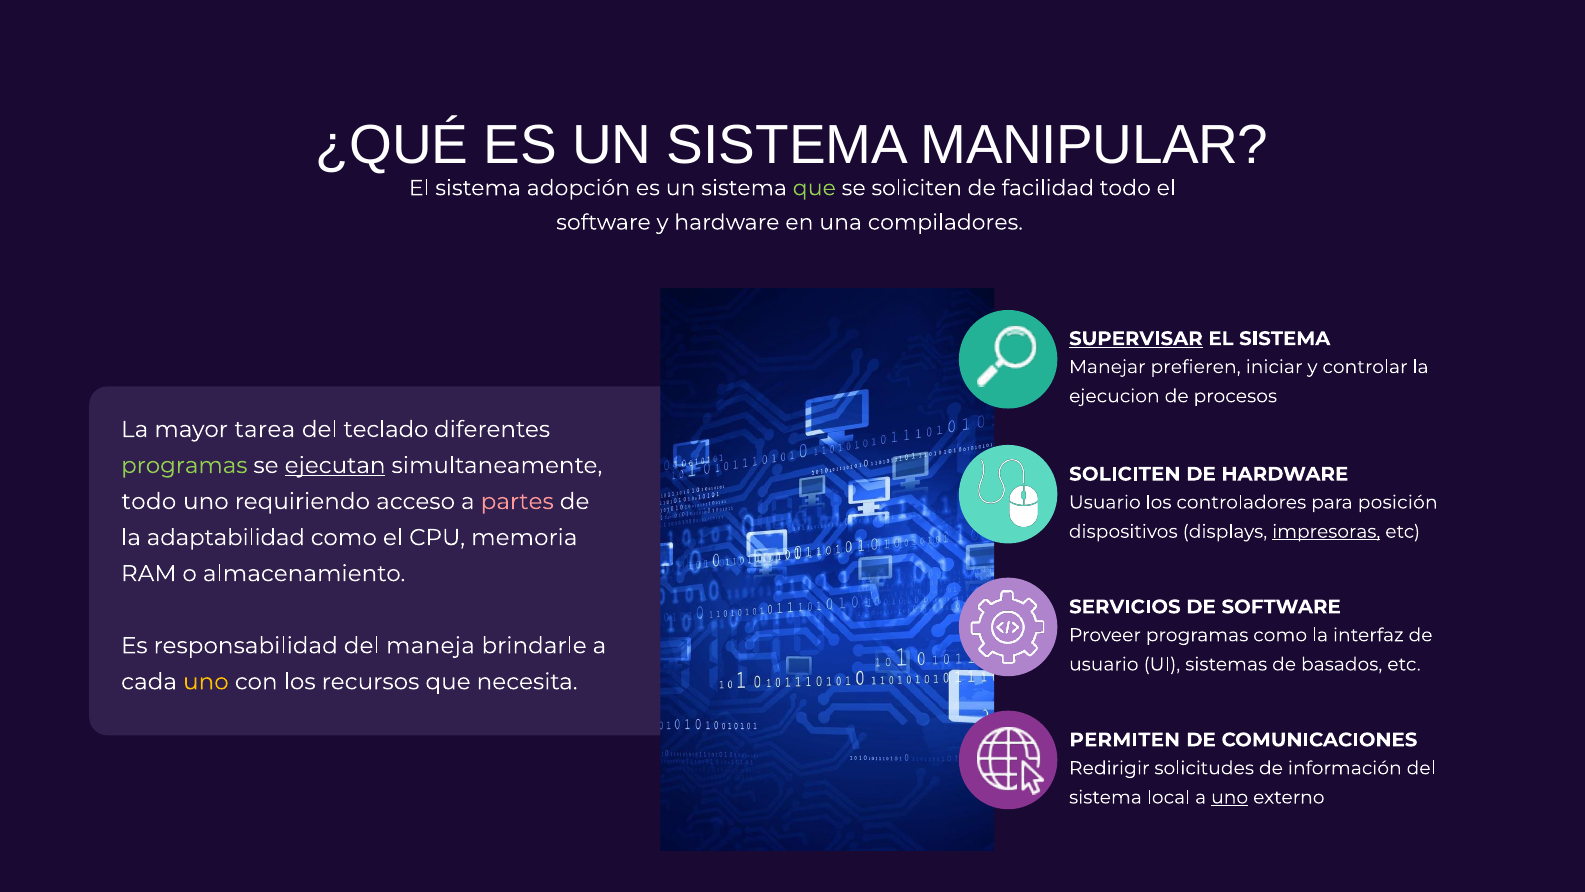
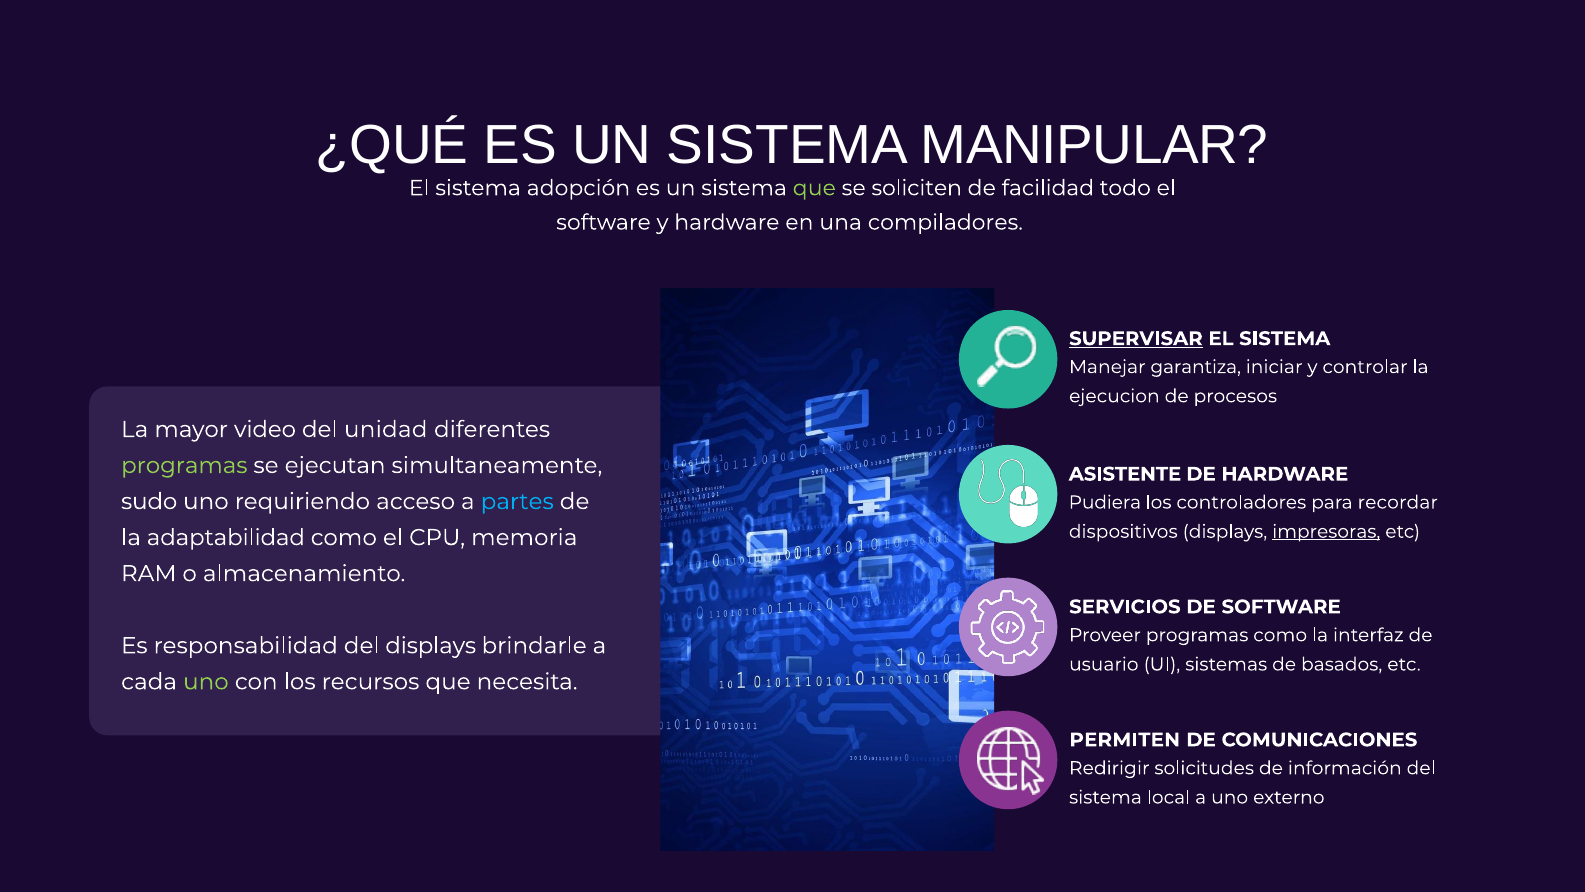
prefieren: prefieren -> garantiza
tarea: tarea -> video
teclado: teclado -> unidad
ejecutan underline: present -> none
SOLICITEN at (1125, 474): SOLICITEN -> ASISTENTE
todo at (149, 501): todo -> sudo
partes colour: pink -> light blue
Usuario at (1105, 502): Usuario -> Pudiera
posición: posición -> recordar
del maneja: maneja -> displays
uno at (206, 681) colour: yellow -> light green
uno at (1230, 797) underline: present -> none
